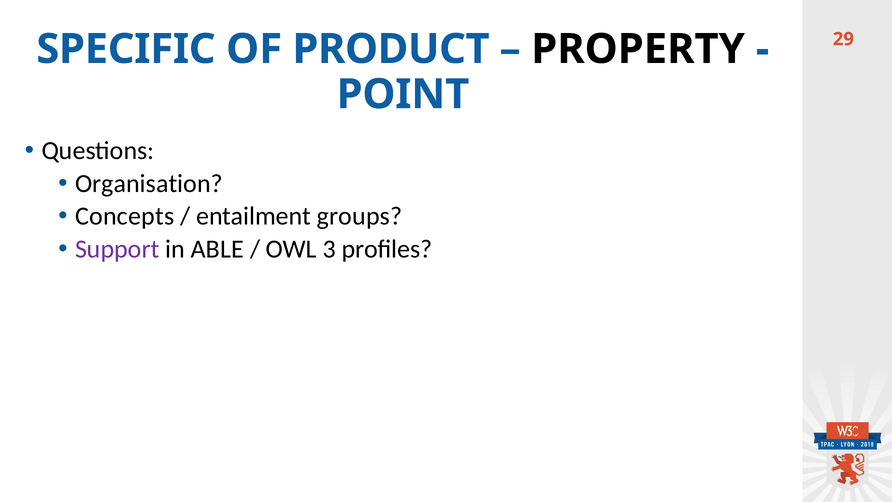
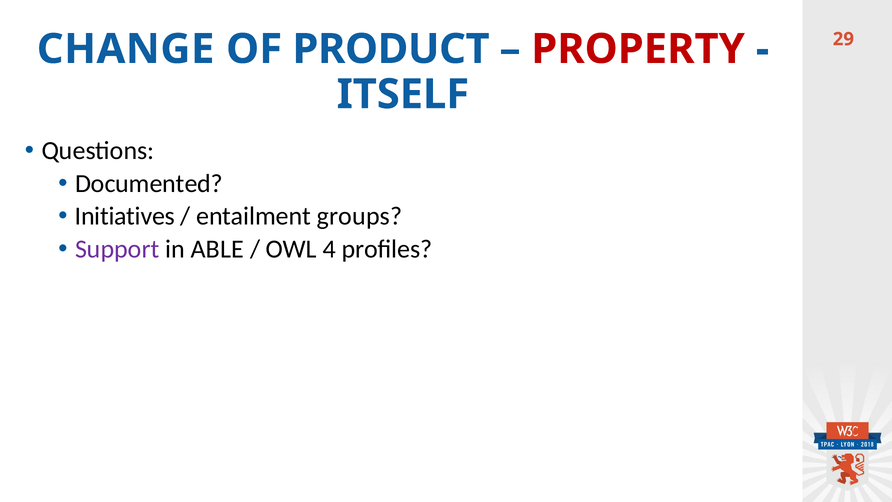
SPECIFIC: SPECIFIC -> CHANGE
PROPERTY colour: black -> red
POINT: POINT -> ITSELF
Organisation: Organisation -> Documented
Concepts: Concepts -> Initiatives
3: 3 -> 4
